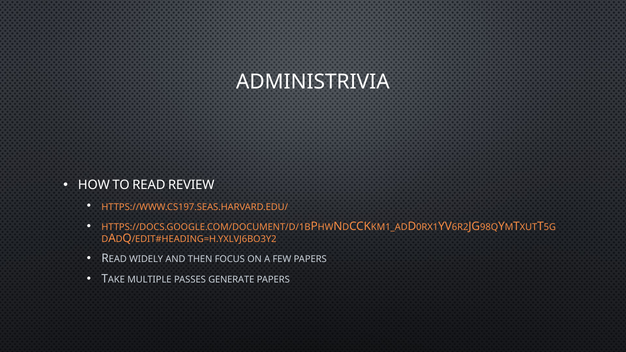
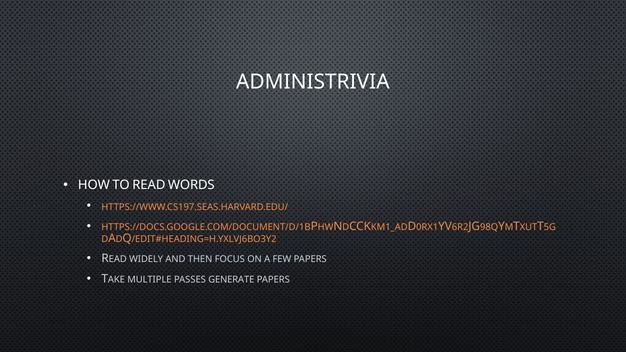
REVIEW: REVIEW -> WORDS
